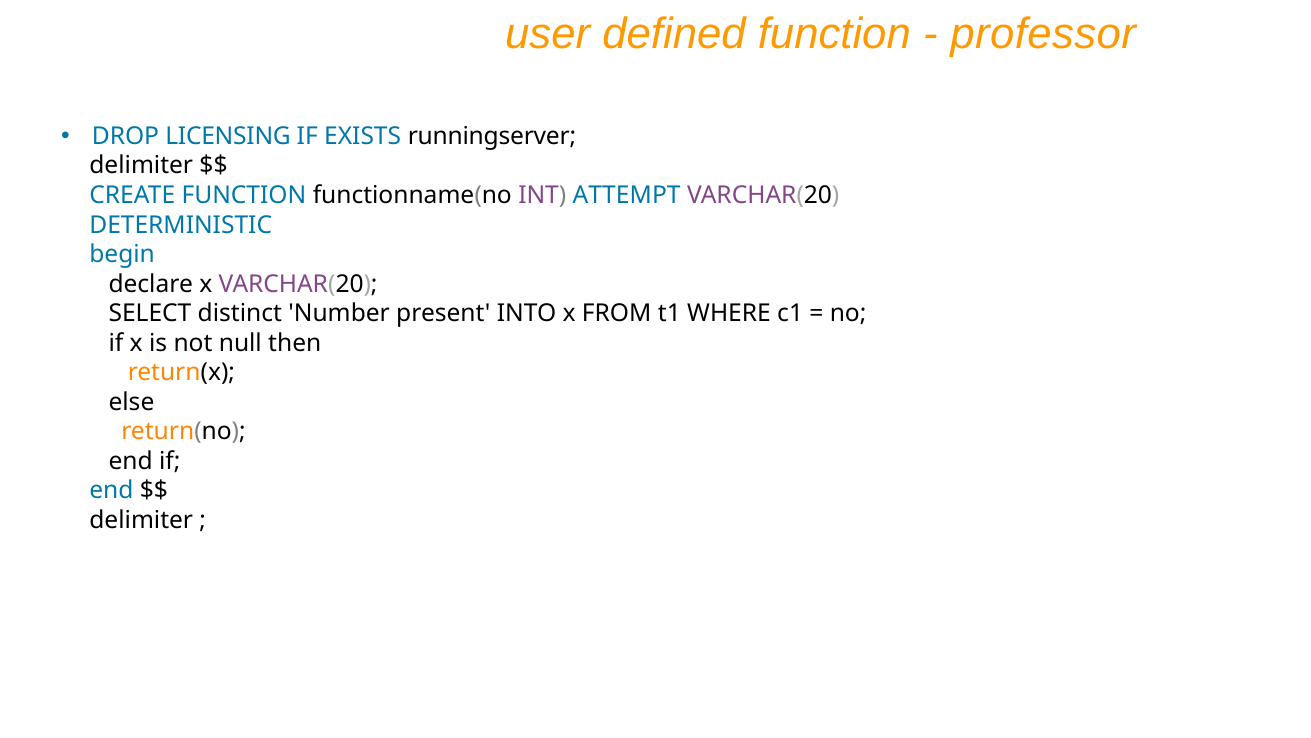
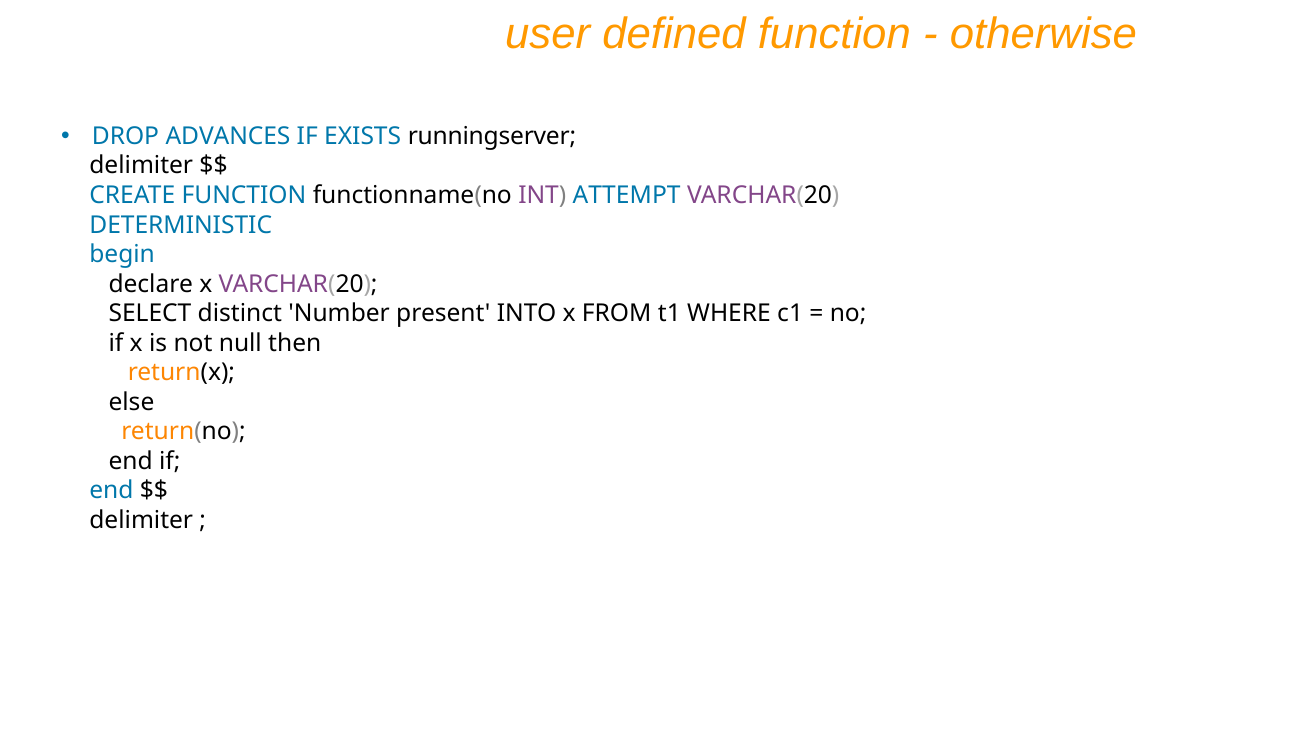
professor: professor -> otherwise
LICENSING: LICENSING -> ADVANCES
